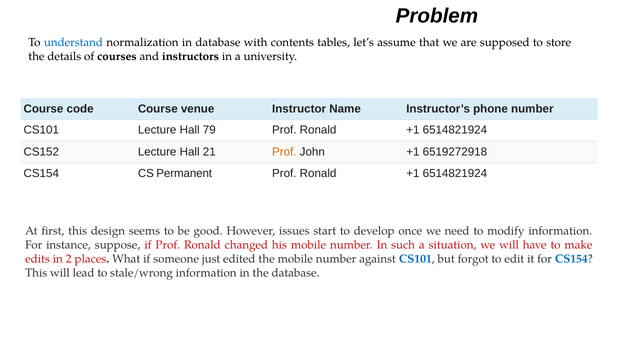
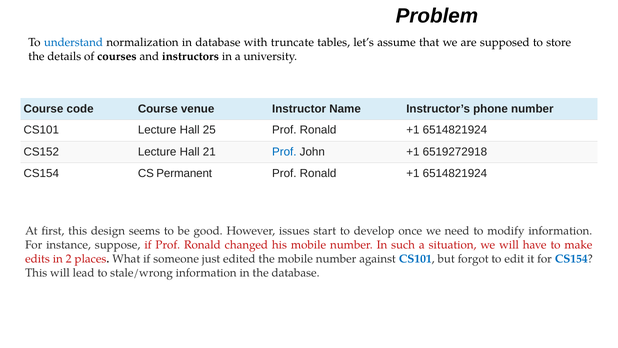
contents: contents -> truncate
79: 79 -> 25
Prof at (284, 152) colour: orange -> blue
